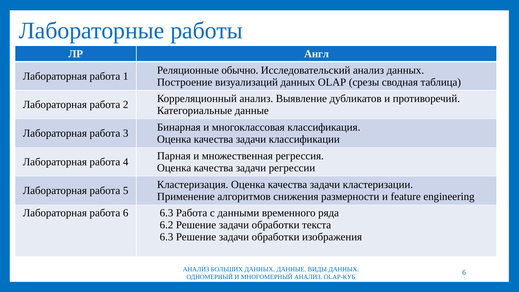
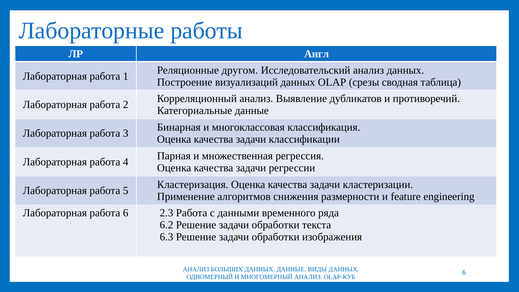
обычно: обычно -> другом
6 6.3: 6.3 -> 2.3
